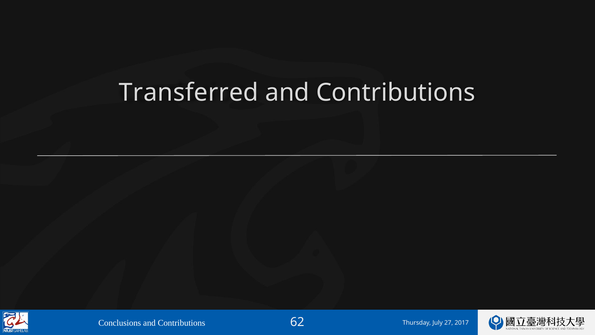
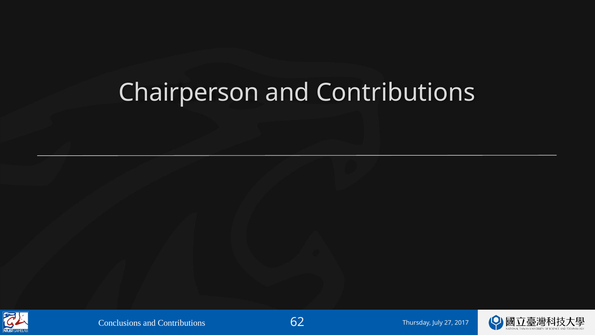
Transferred: Transferred -> Chairperson
